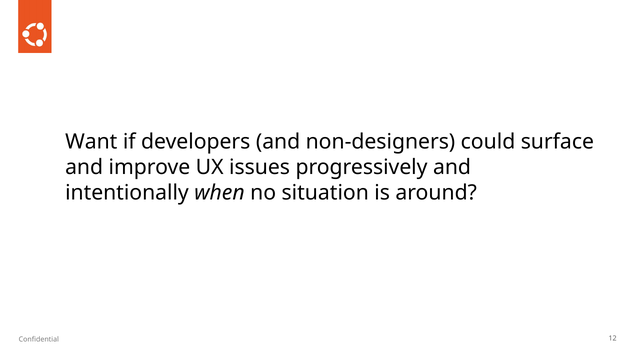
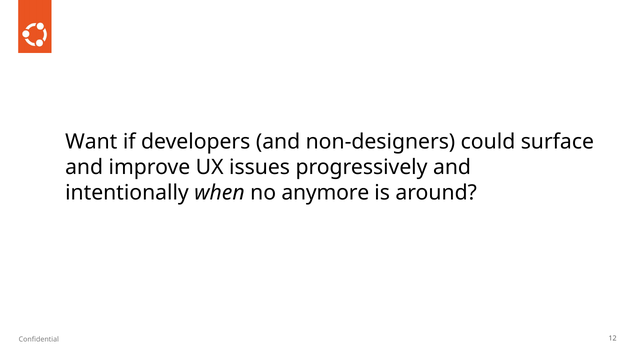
situation: situation -> anymore
